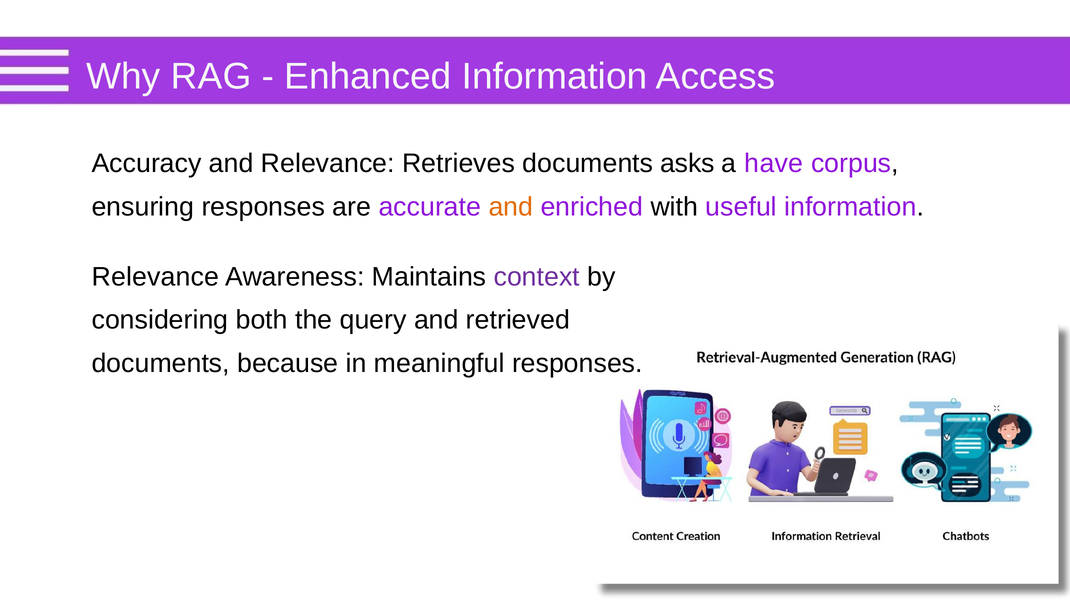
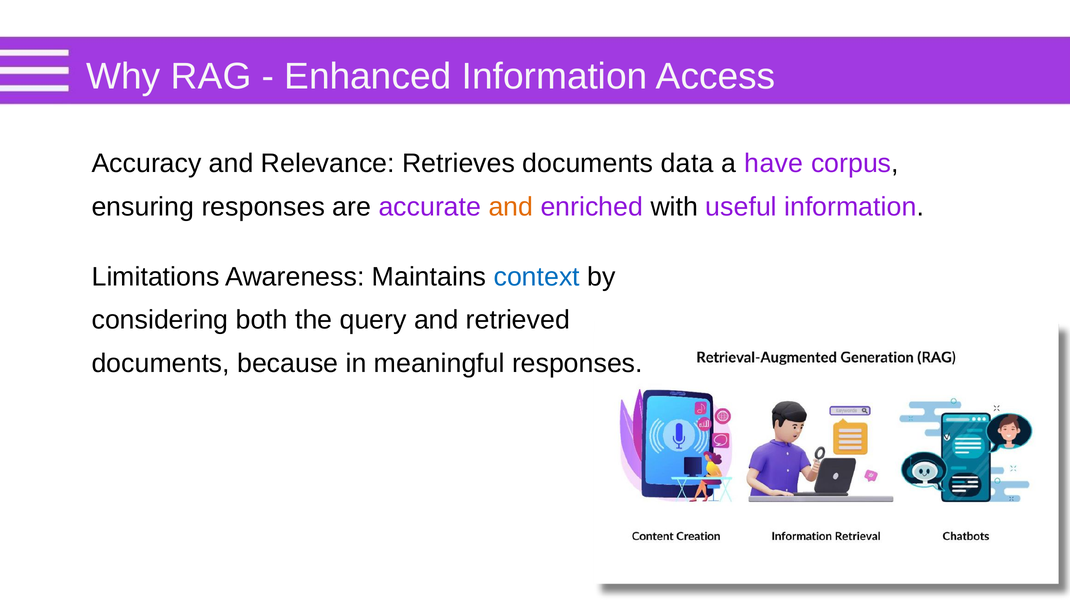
asks: asks -> data
Relevance at (155, 277): Relevance -> Limitations
context colour: purple -> blue
